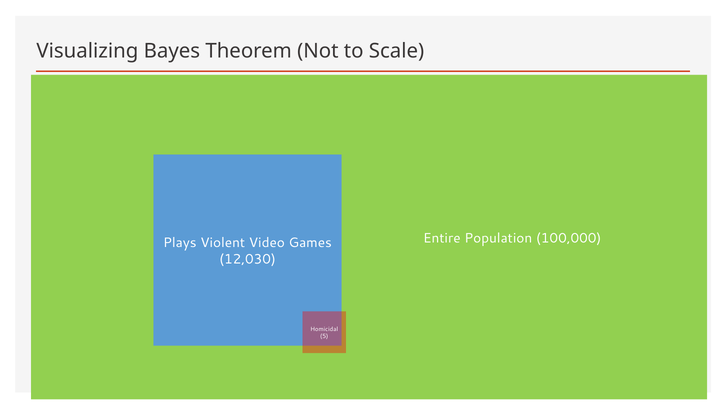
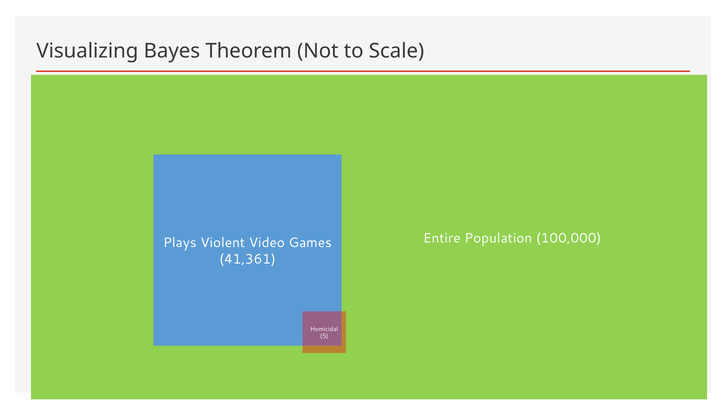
12,030: 12,030 -> 41,361
